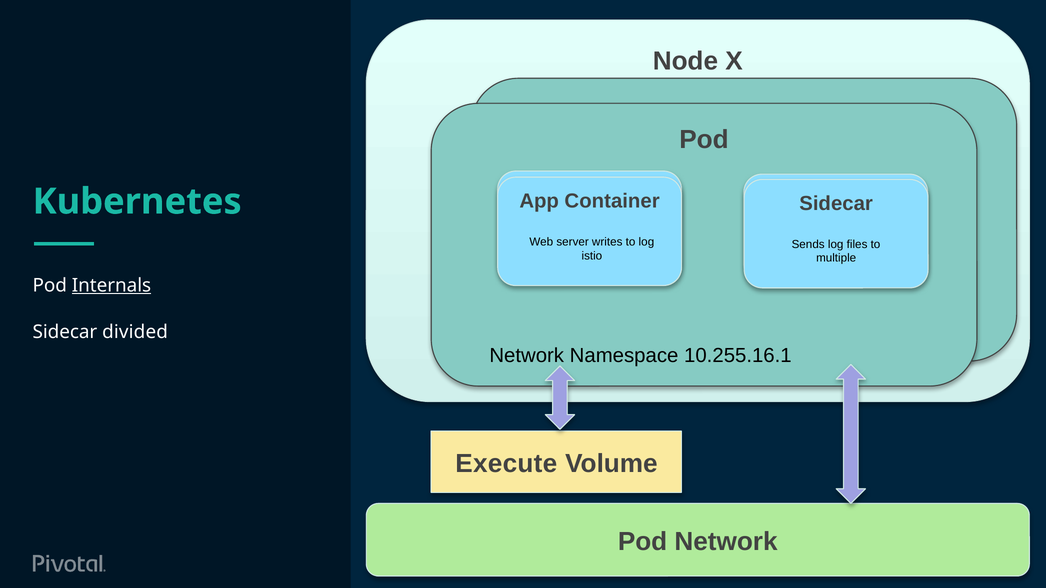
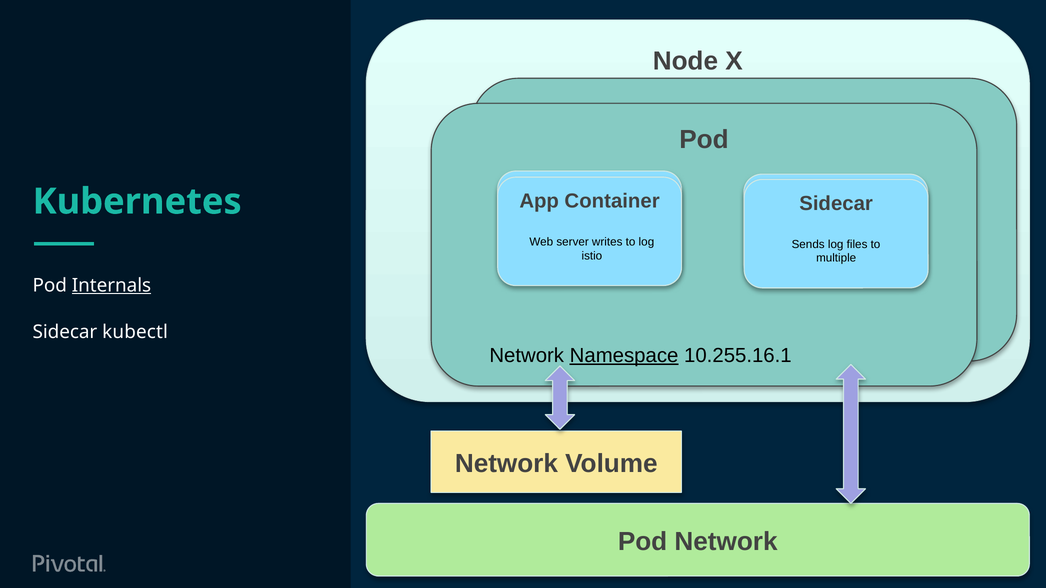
divided: divided -> kubectl
Namespace underline: none -> present
Execute at (506, 464): Execute -> Network
